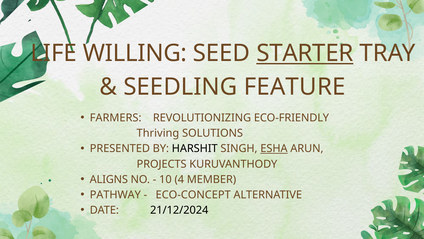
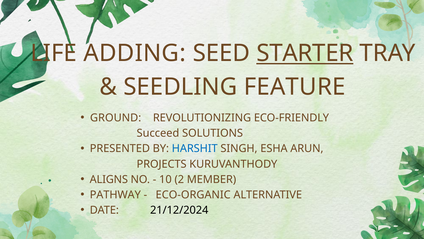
WILLING: WILLING -> ADDING
FARMERS: FARMERS -> GROUND
Thriving: Thriving -> Succeed
HARSHIT colour: black -> blue
ESHA underline: present -> none
4: 4 -> 2
ECO-CONCEPT: ECO-CONCEPT -> ECO-ORGANIC
